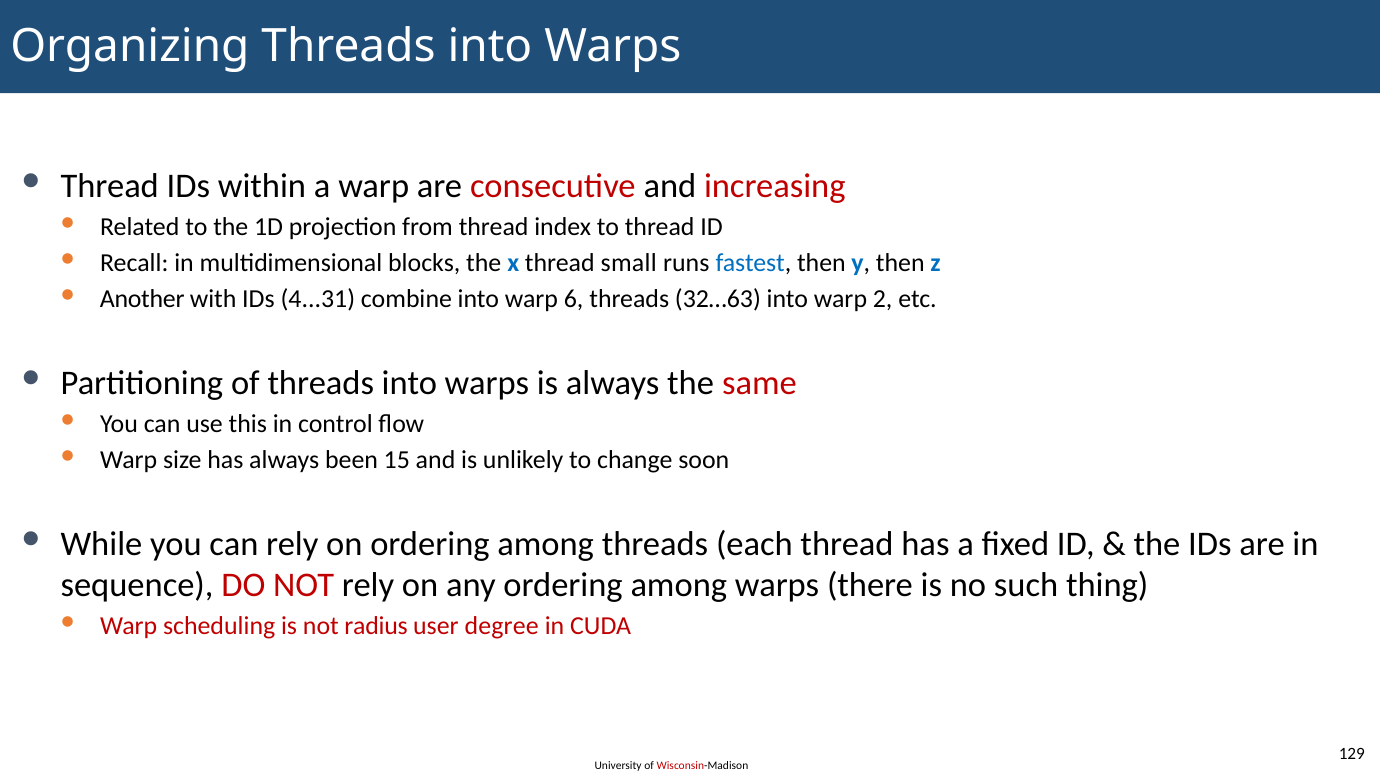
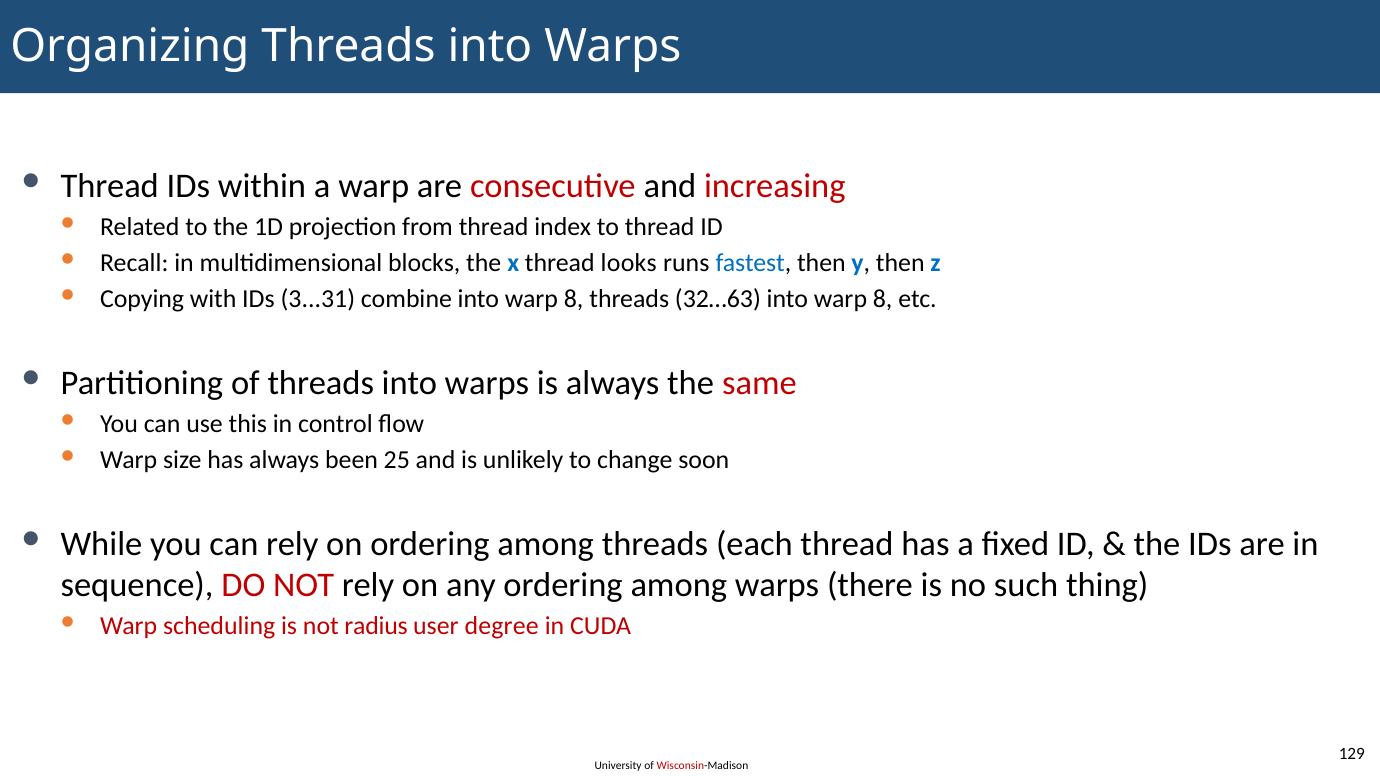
small: small -> looks
Another: Another -> Copying
4...31: 4...31 -> 3...31
combine into warp 6: 6 -> 8
32…63 into warp 2: 2 -> 8
15: 15 -> 25
